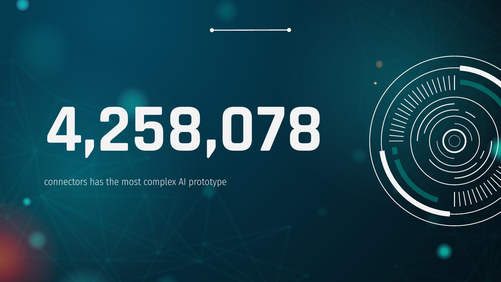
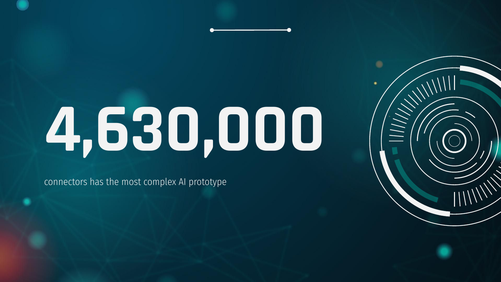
4,258,078: 4,258,078 -> 4,630,000
